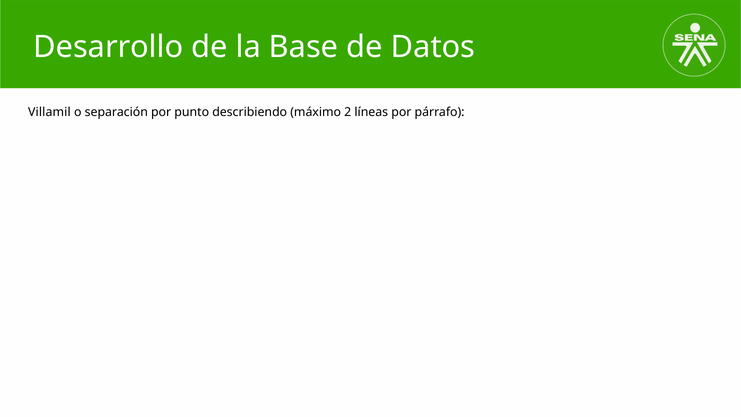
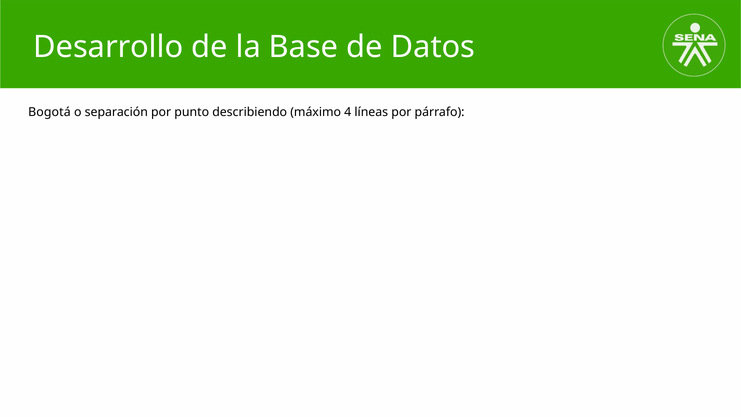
Villamil: Villamil -> Bogotá
2: 2 -> 4
